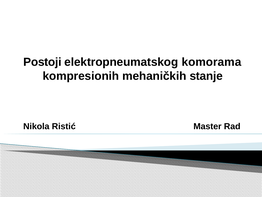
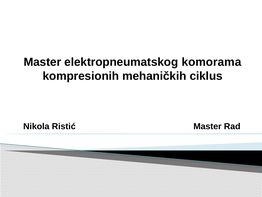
Postoji at (42, 62): Postoji -> Master
stanje: stanje -> ciklus
